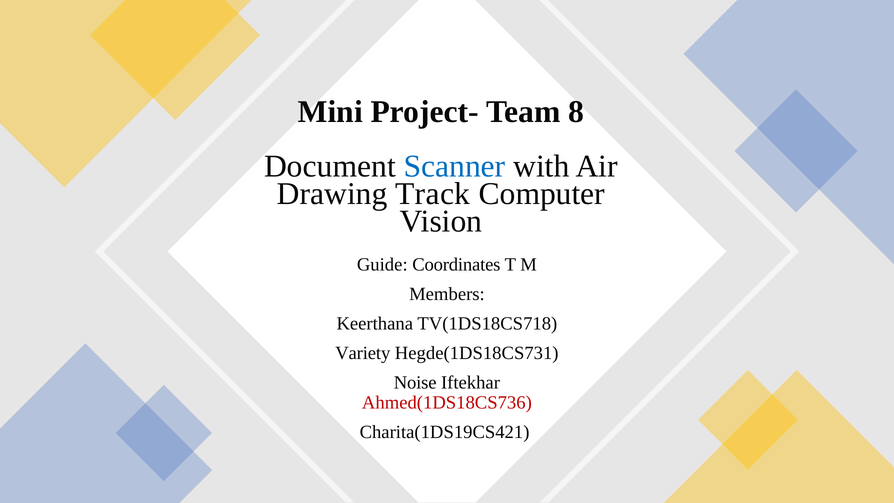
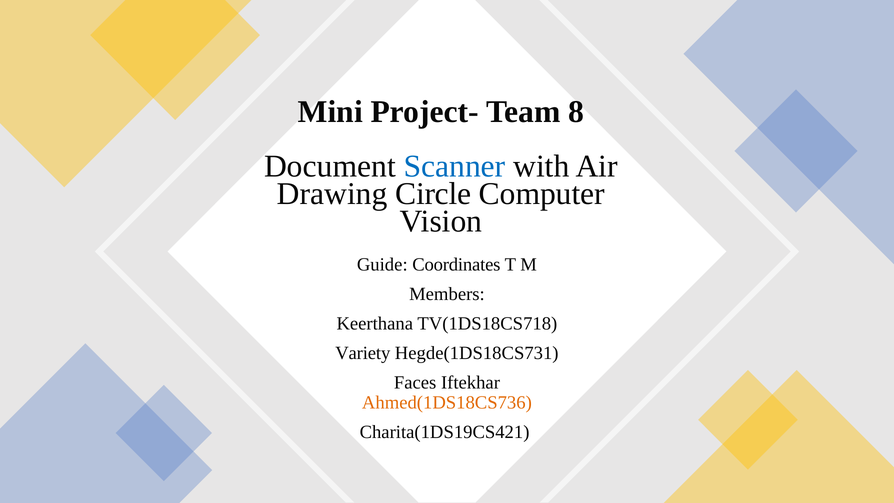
Track: Track -> Circle
Noise: Noise -> Faces
Ahmed(1DS18CS736 colour: red -> orange
